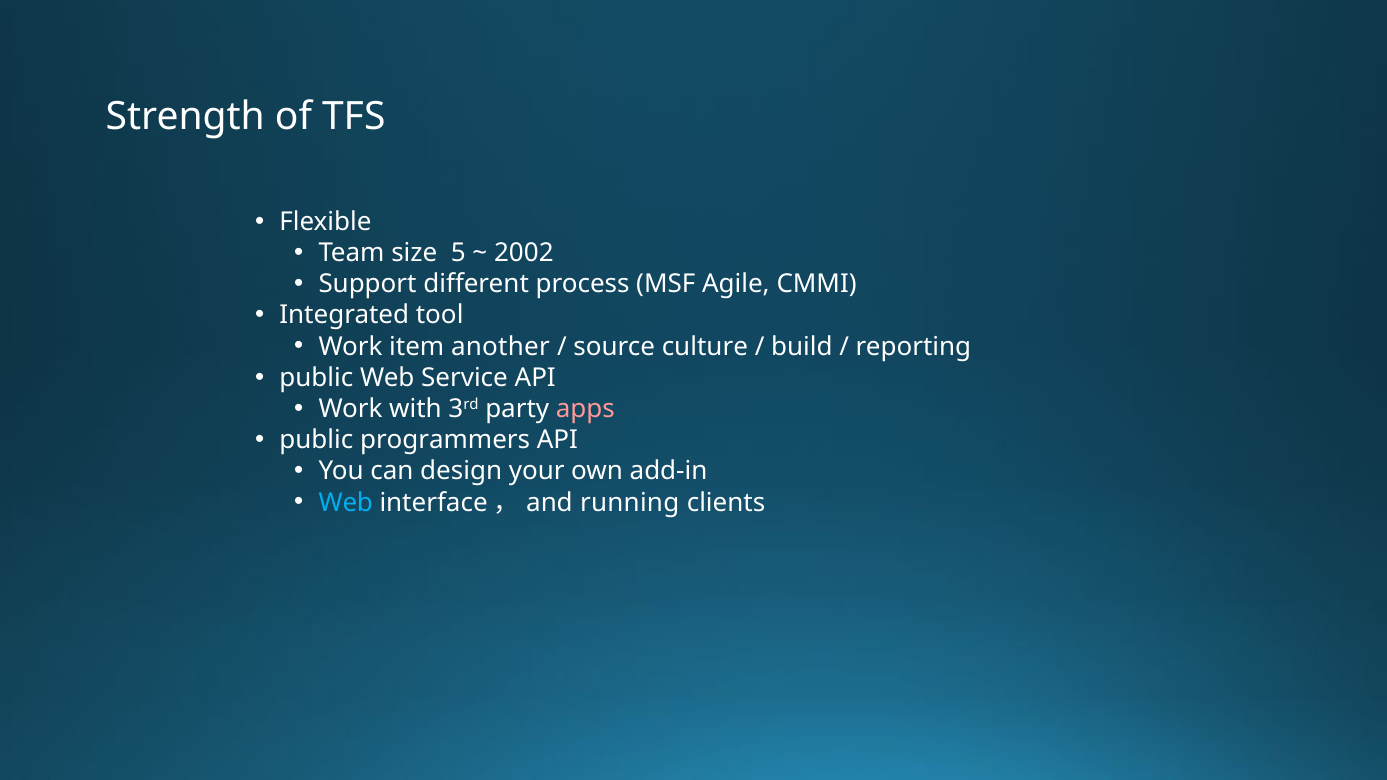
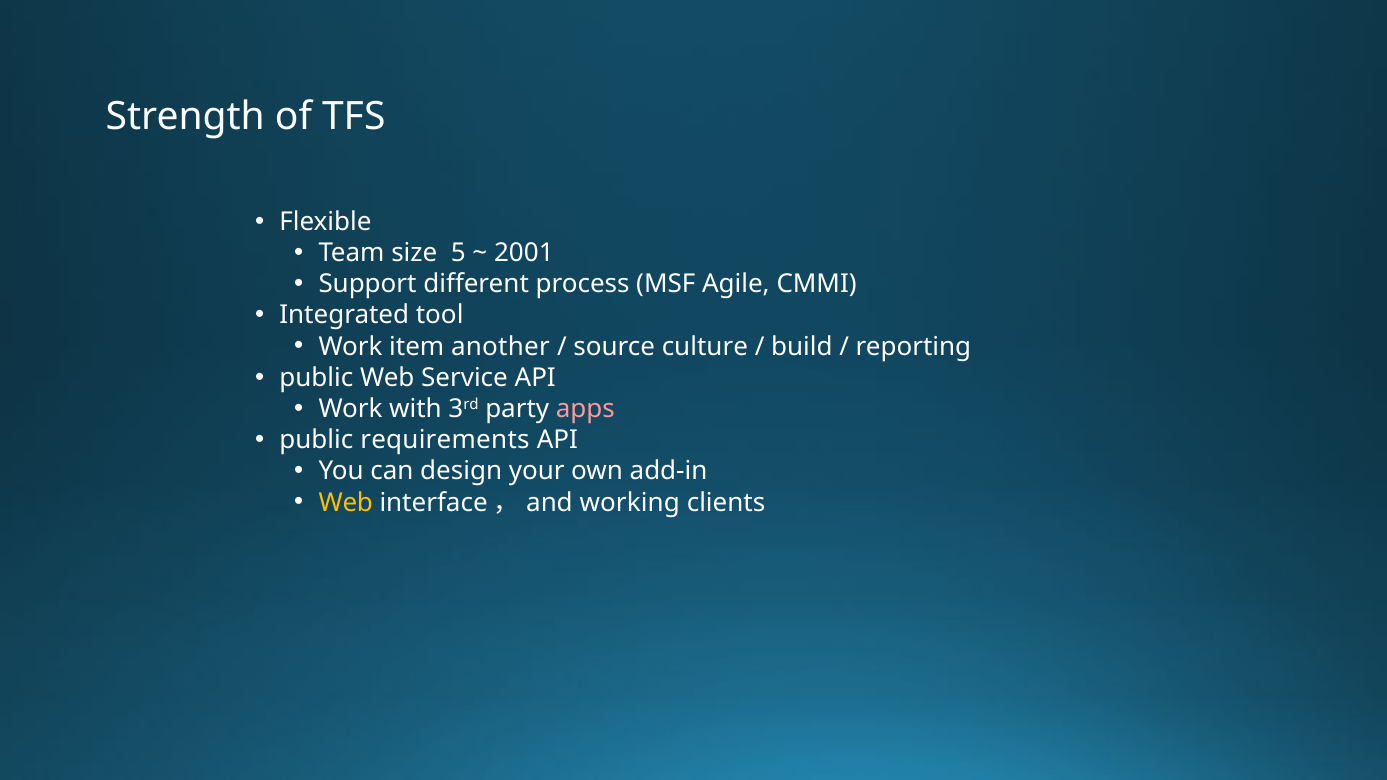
2002: 2002 -> 2001
programmers: programmers -> requirements
Web at (346, 503) colour: light blue -> yellow
running: running -> working
